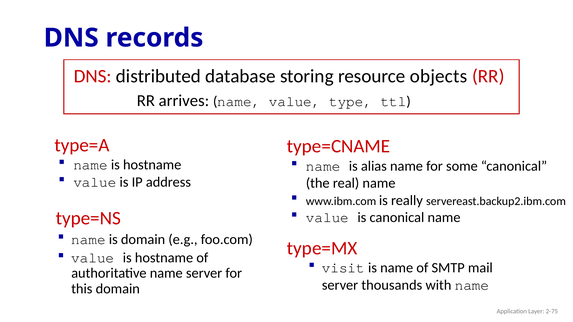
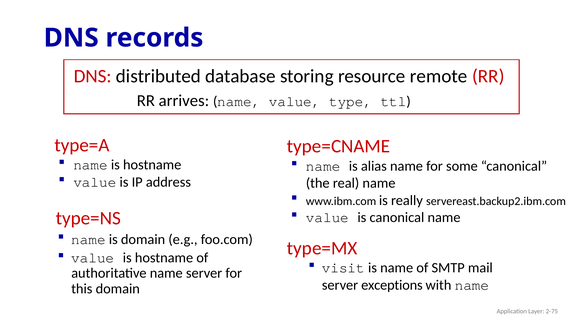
objects: objects -> remote
thousands: thousands -> exceptions
